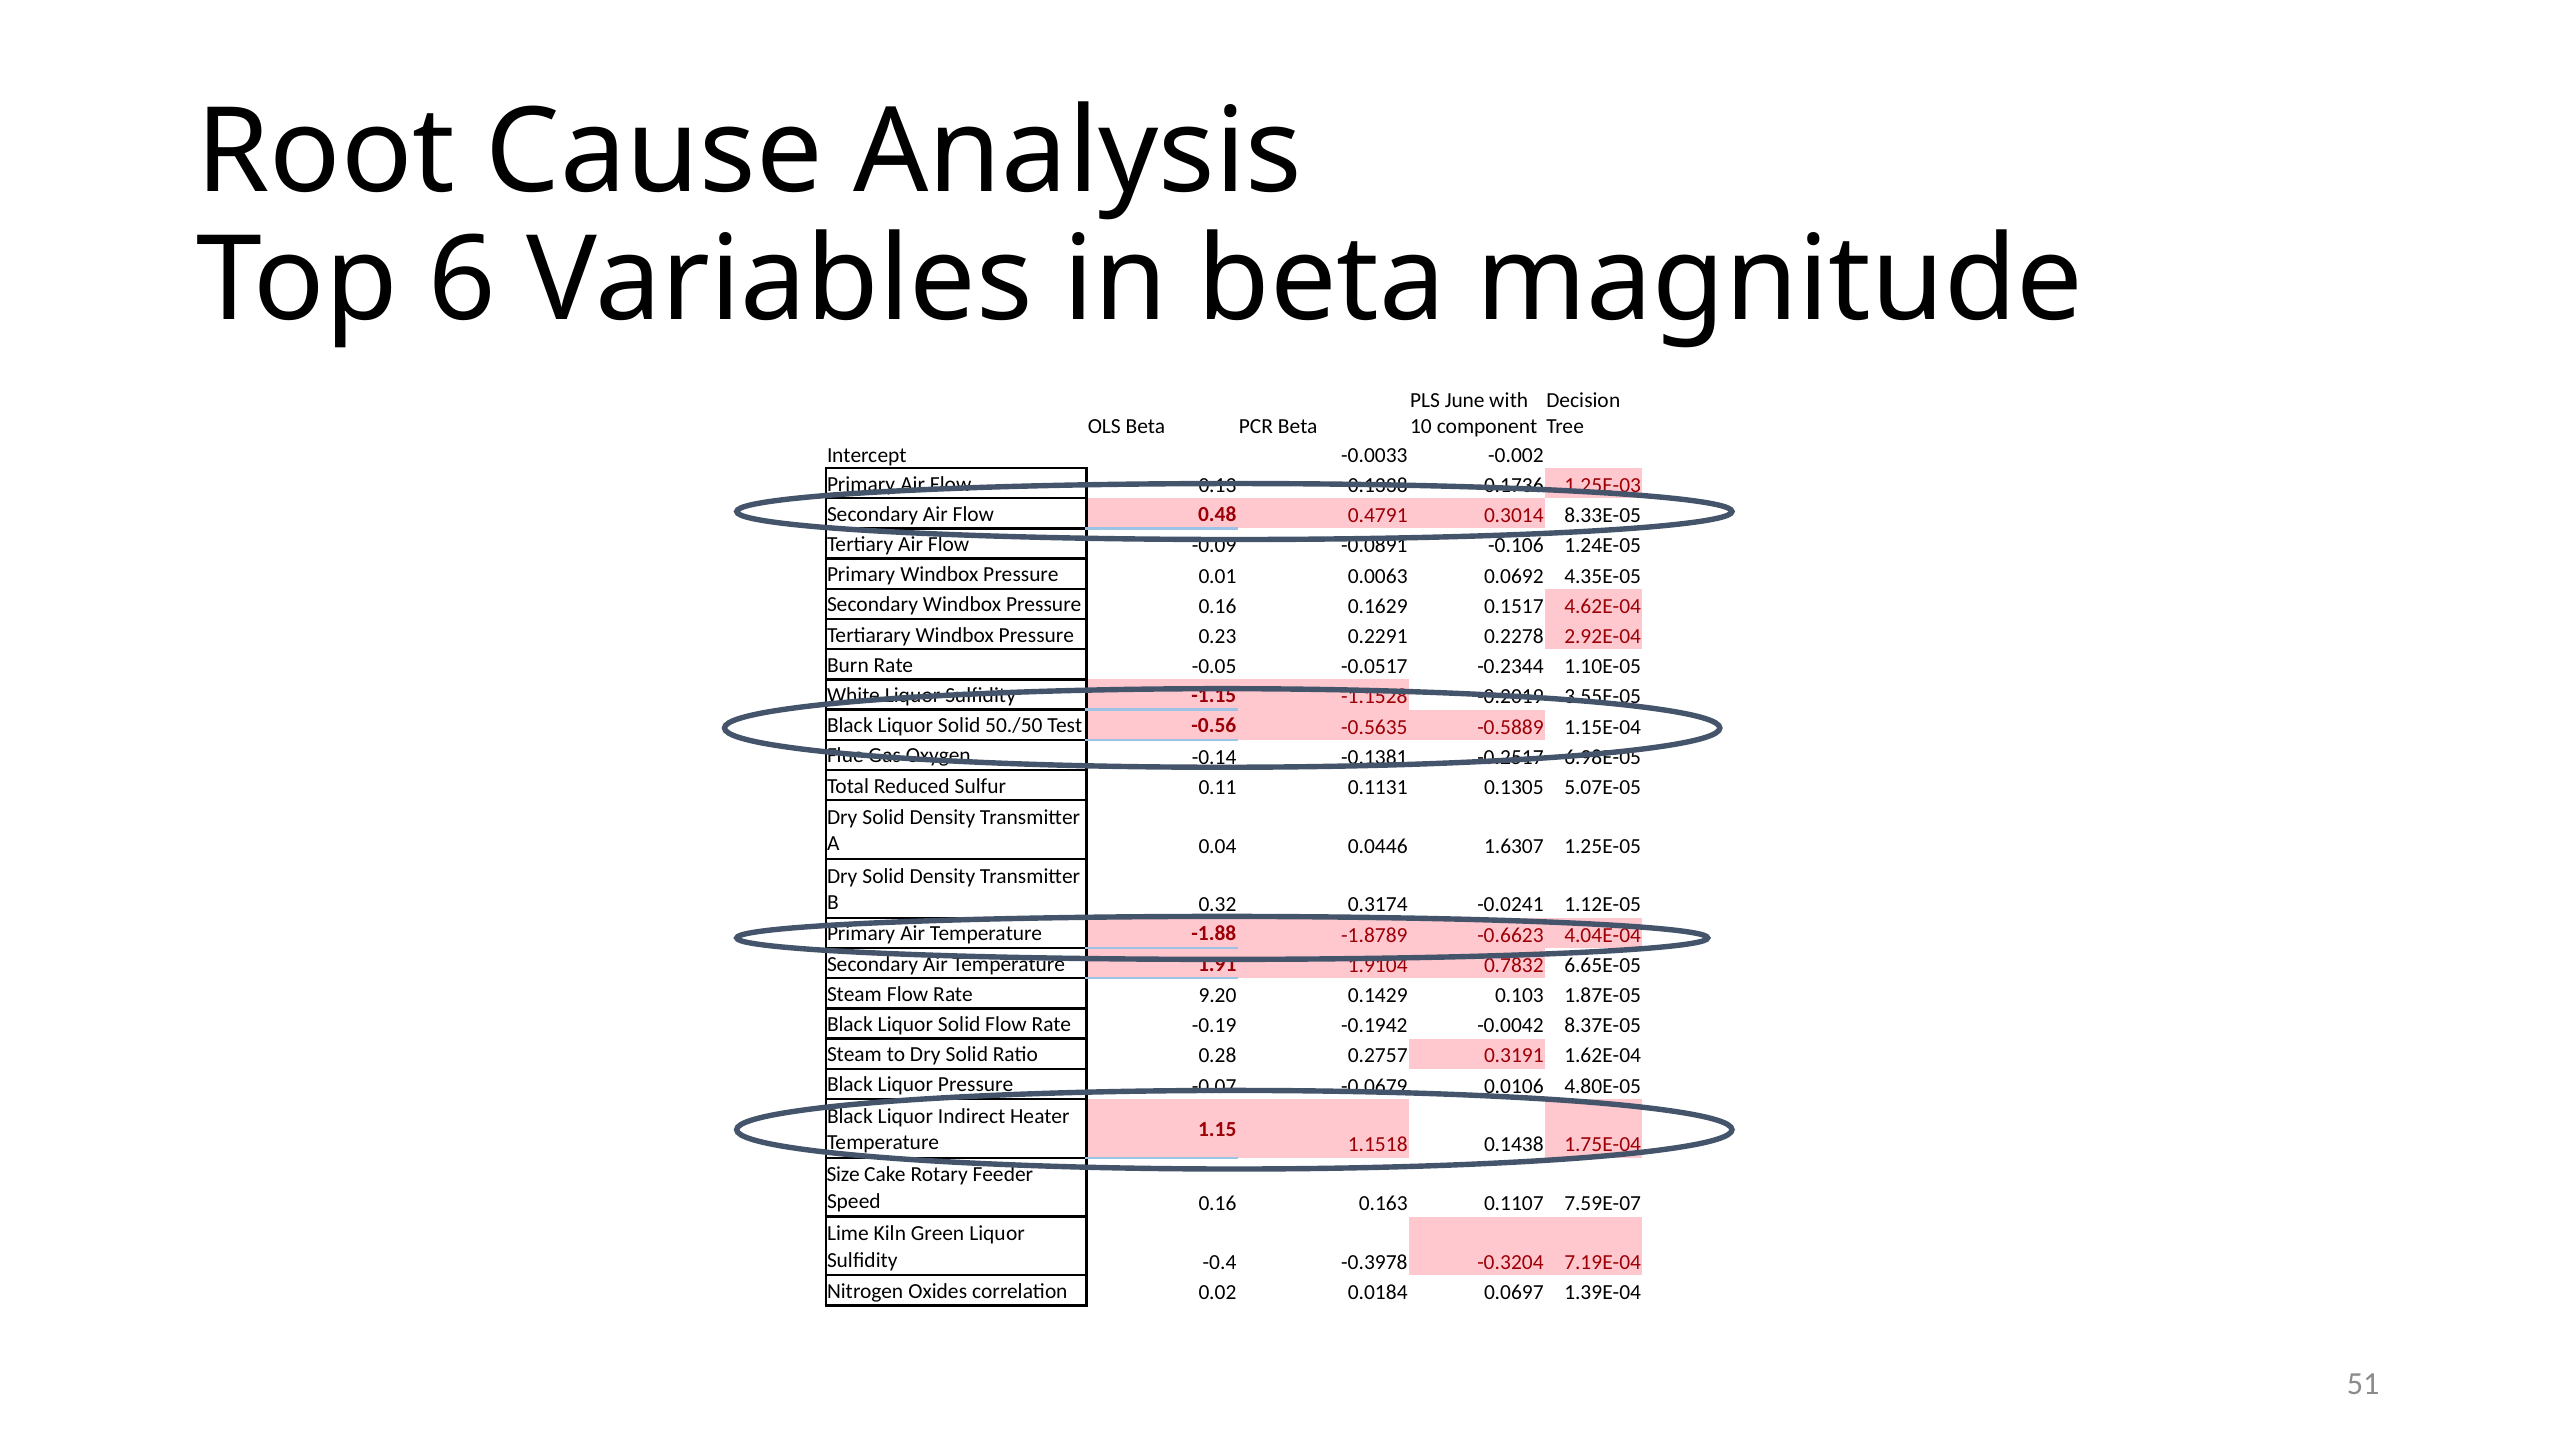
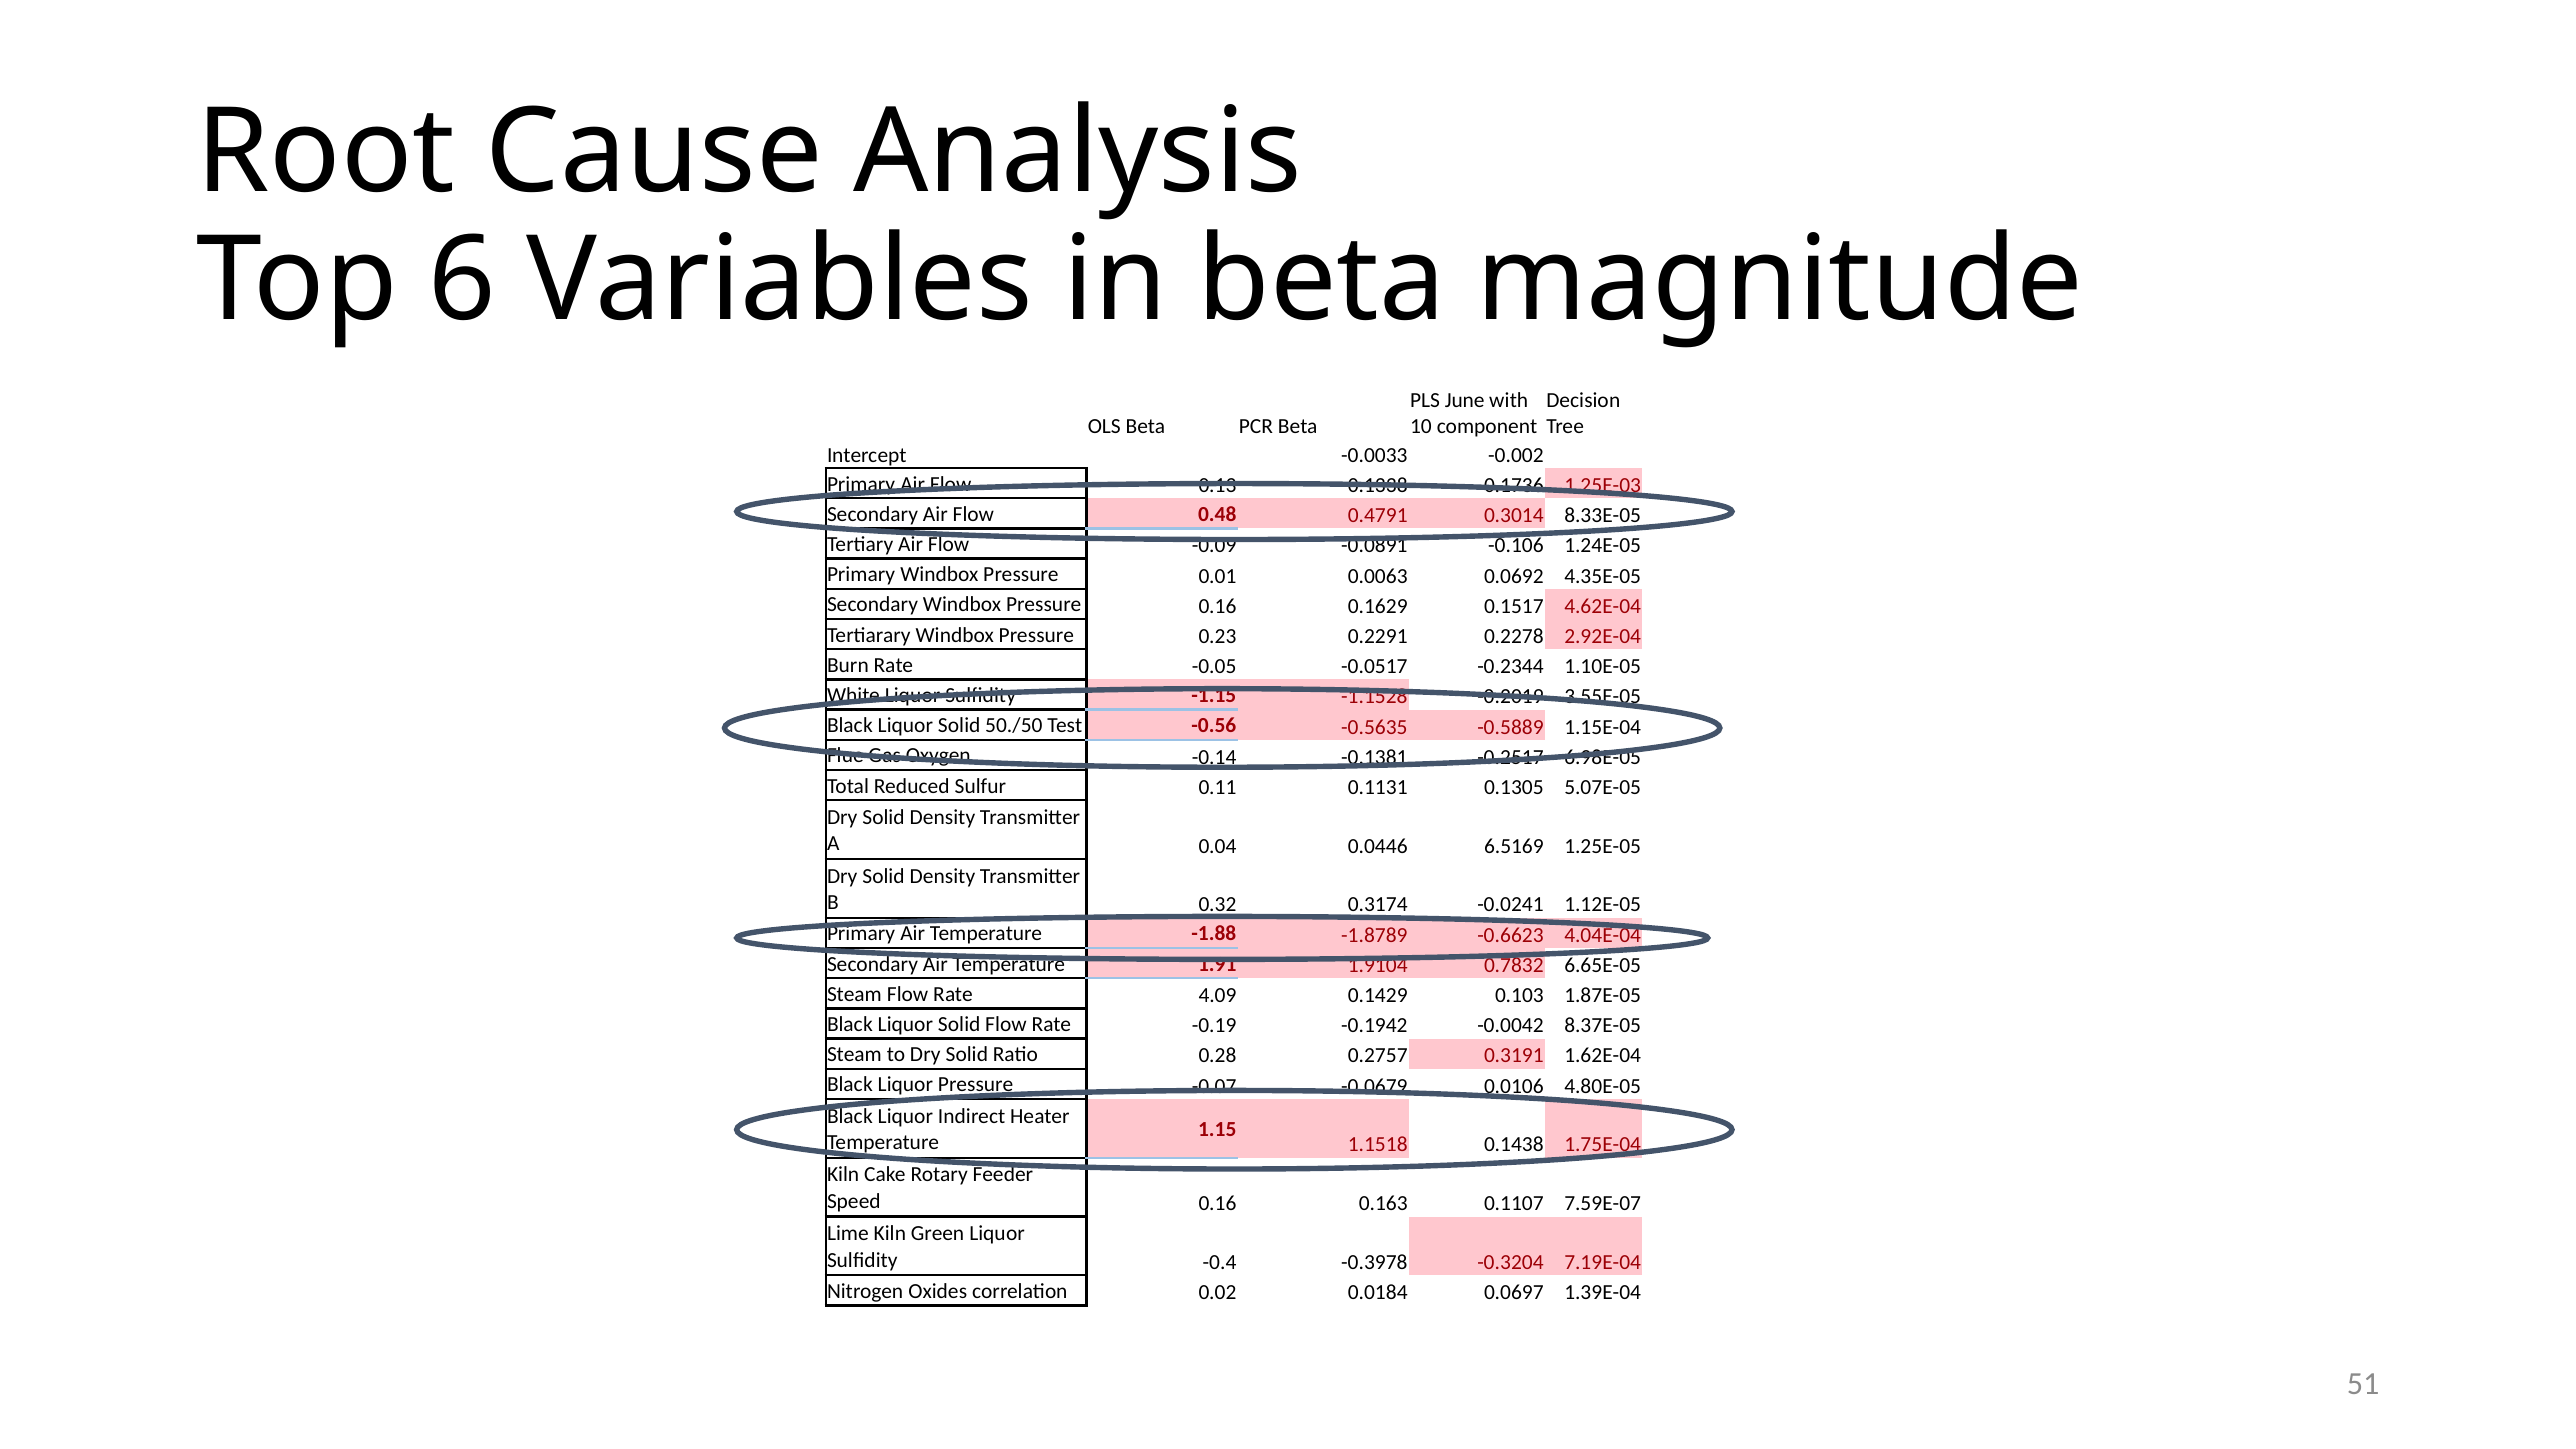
1.6307: 1.6307 -> 6.5169
9.20: 9.20 -> 4.09
Size at (843, 1175): Size -> Kiln
